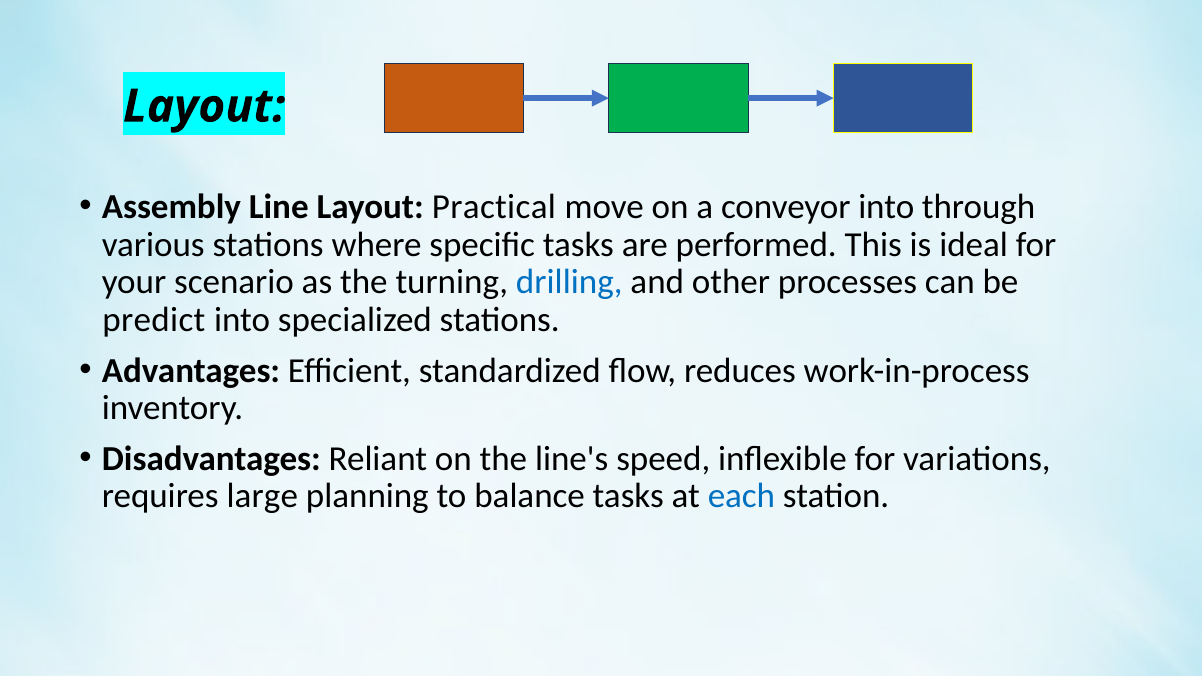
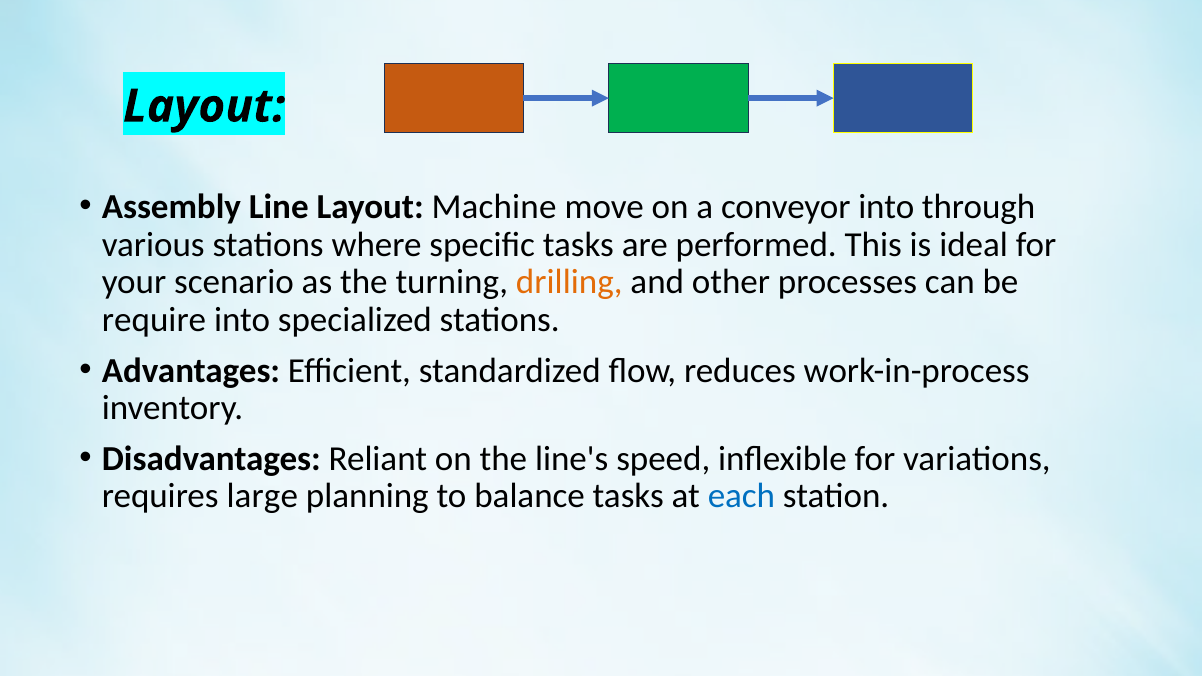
Practical: Practical -> Machine
drilling colour: blue -> orange
predict: predict -> require
